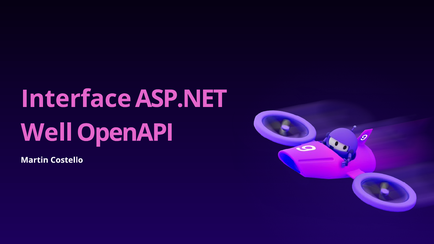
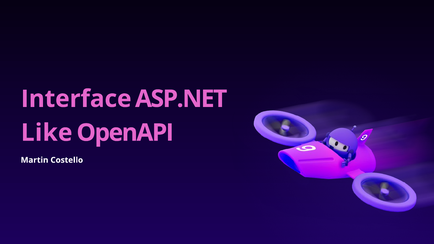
Well: Well -> Like
